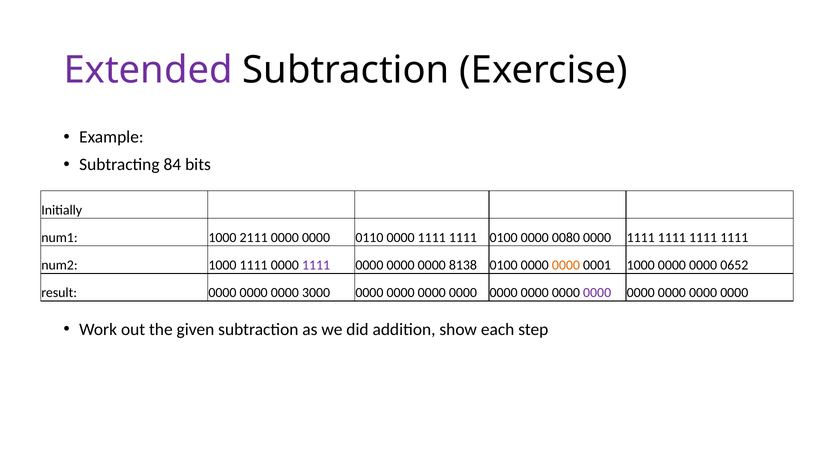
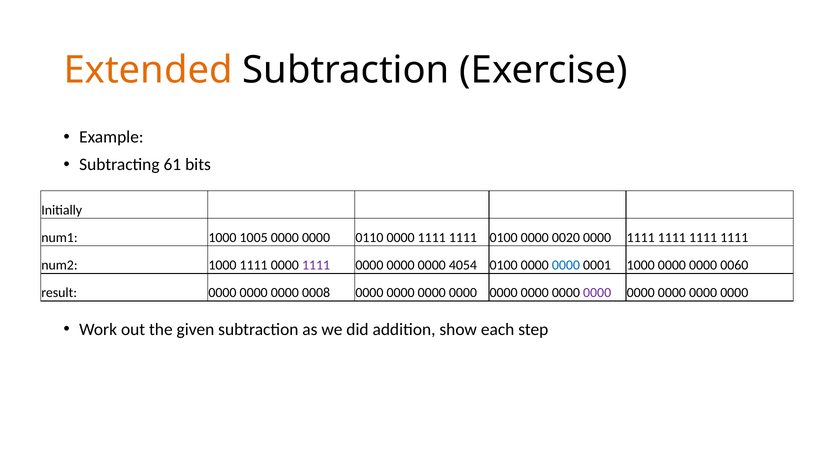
Extended colour: purple -> orange
84: 84 -> 61
2111: 2111 -> 1005
0080: 0080 -> 0020
8138: 8138 -> 4054
0000 at (566, 265) colour: orange -> blue
0652: 0652 -> 0060
3000: 3000 -> 0008
